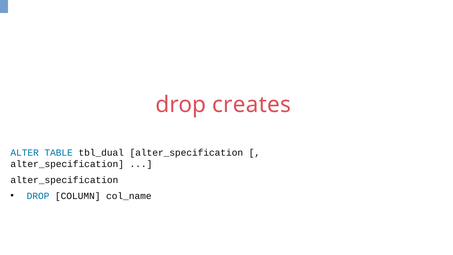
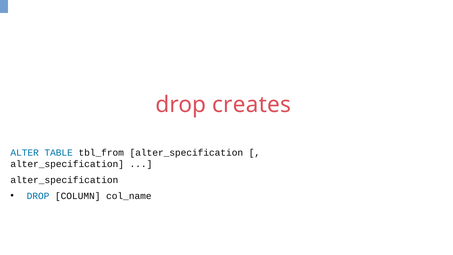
tbl_dual: tbl_dual -> tbl_from
